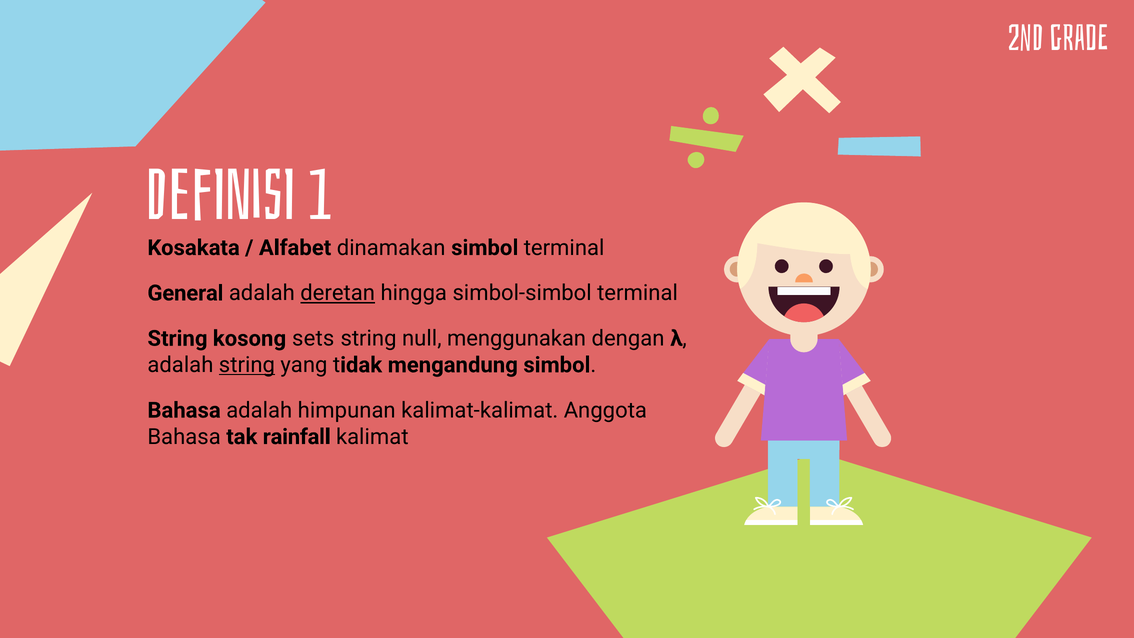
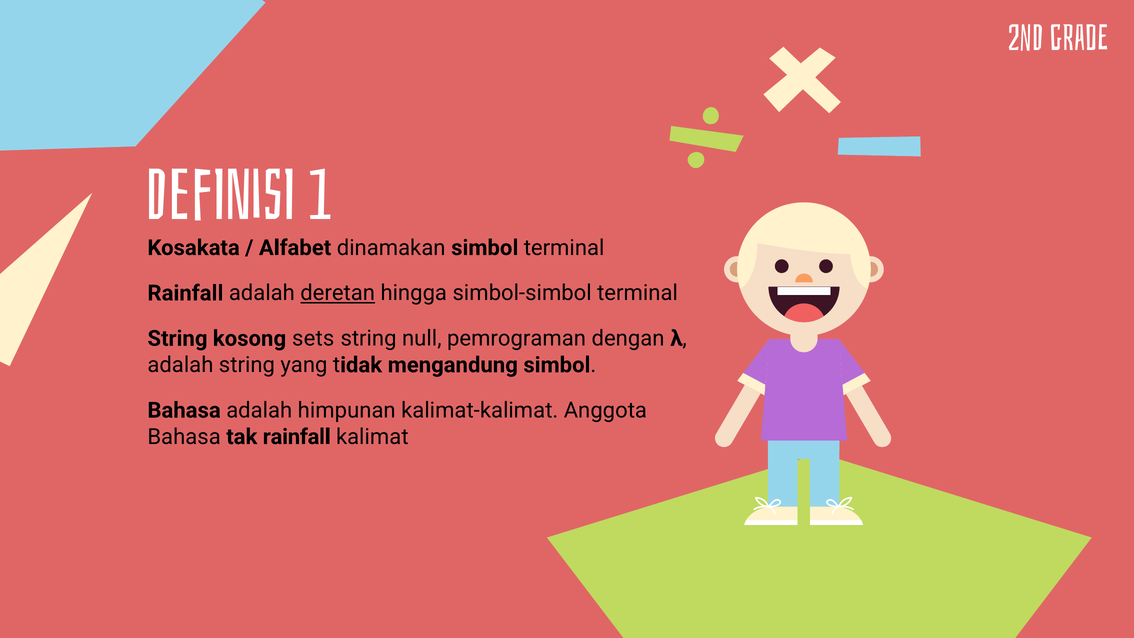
General at (185, 293): General -> Rainfall
menggunakan: menggunakan -> pemrograman
string at (247, 365) underline: present -> none
